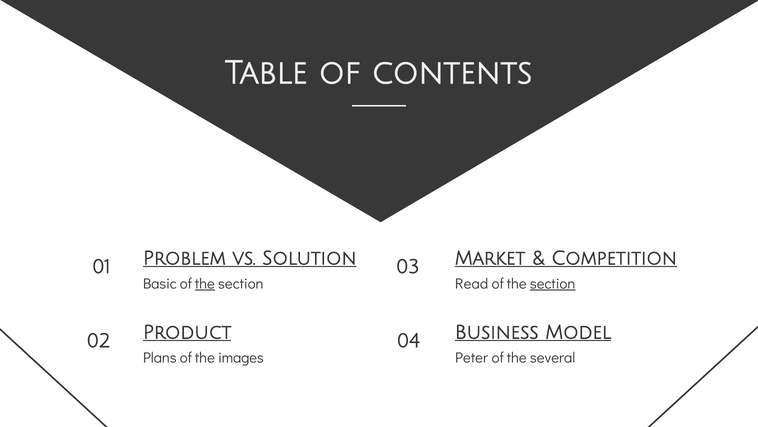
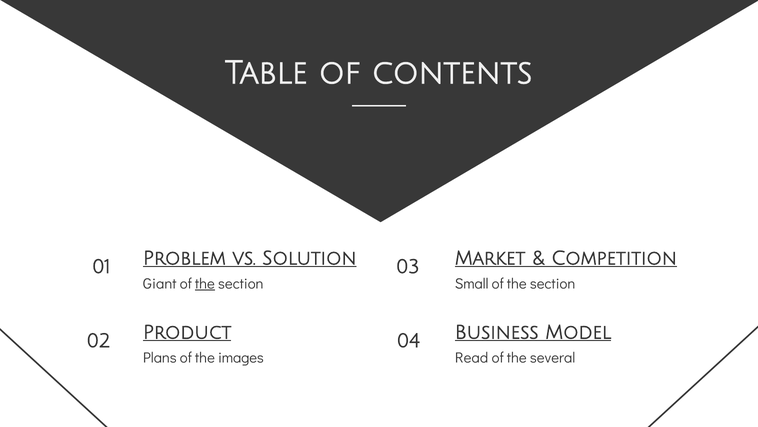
Basic: Basic -> Giant
Read: Read -> Small
section at (553, 283) underline: present -> none
Peter: Peter -> Read
